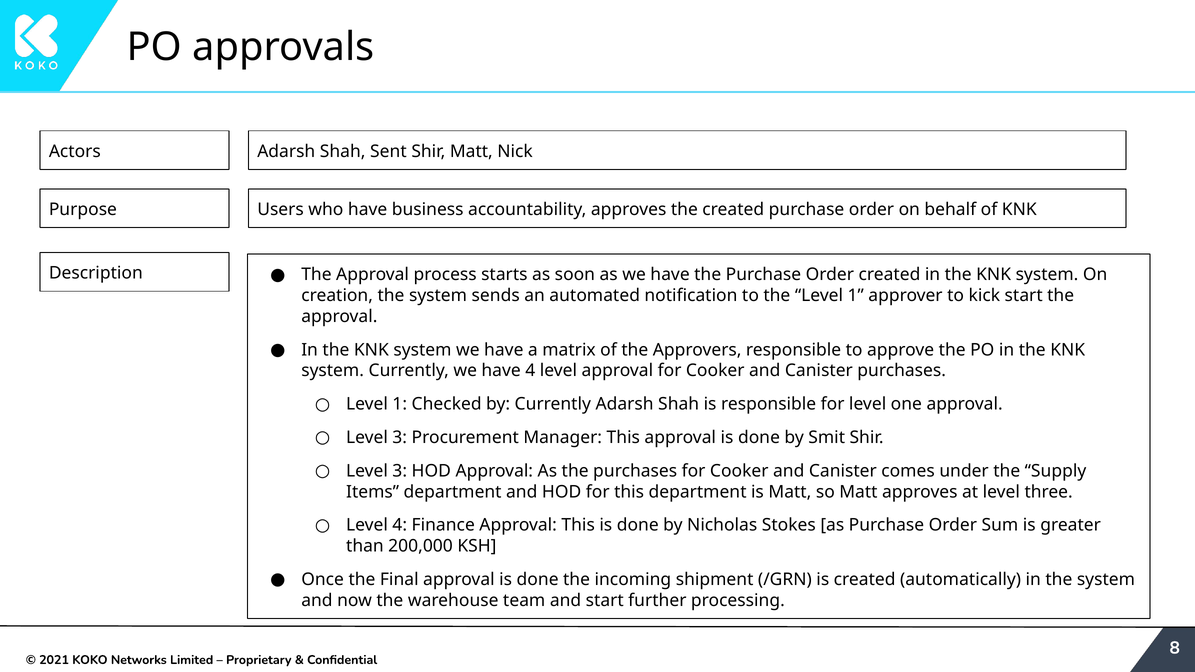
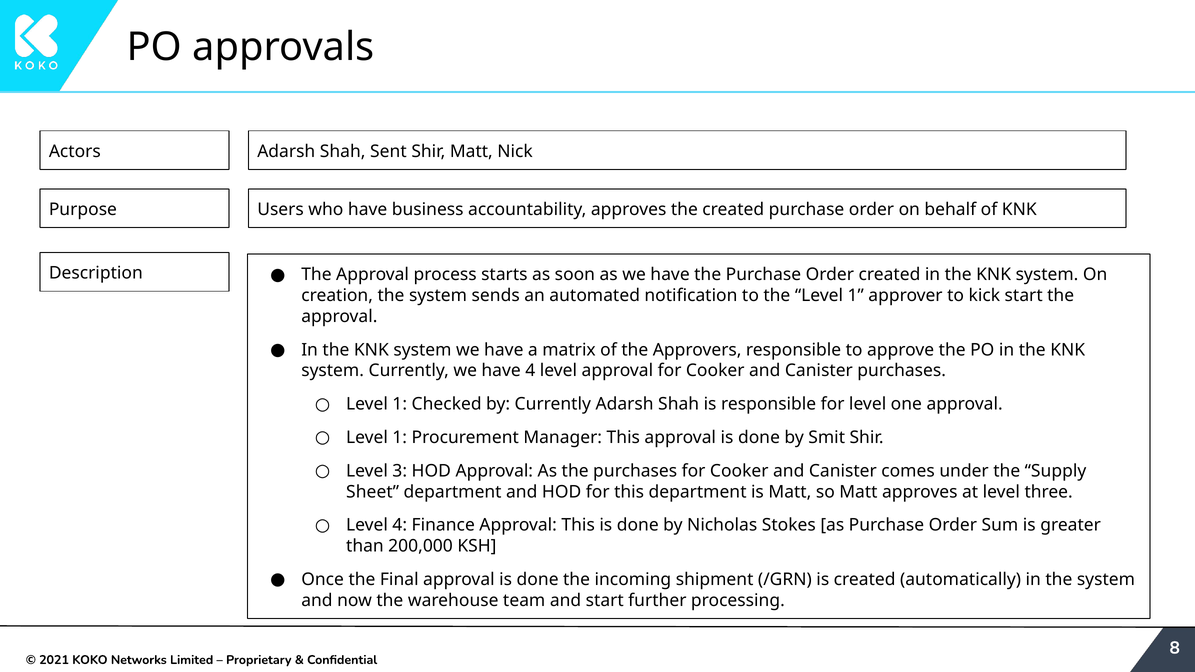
3 at (400, 438): 3 -> 1
Items: Items -> Sheet
